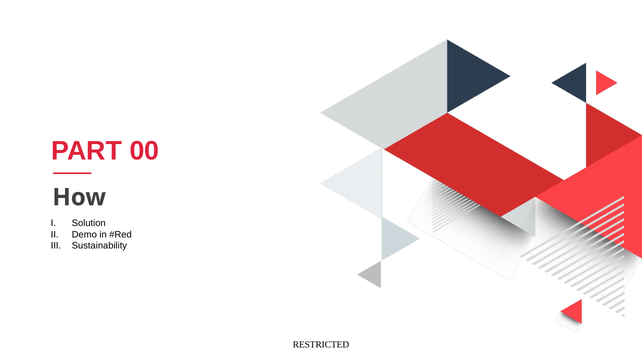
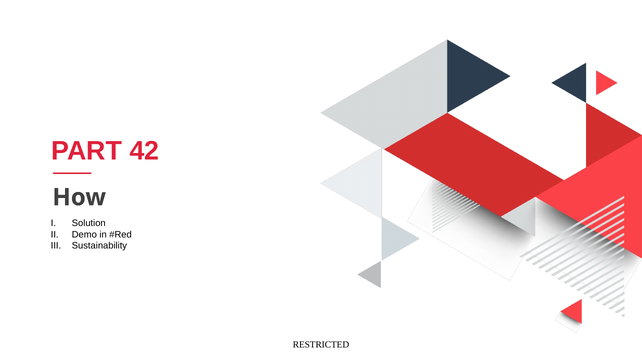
00: 00 -> 42
